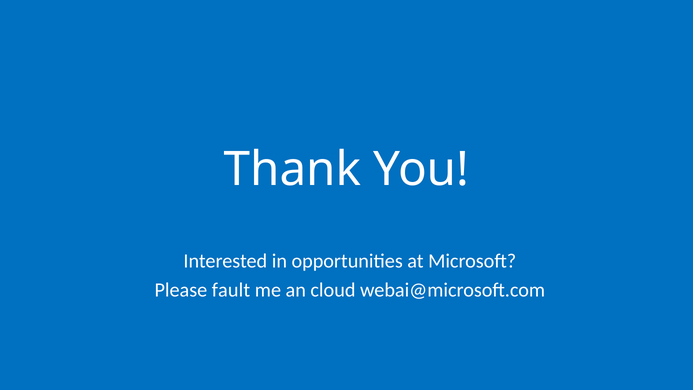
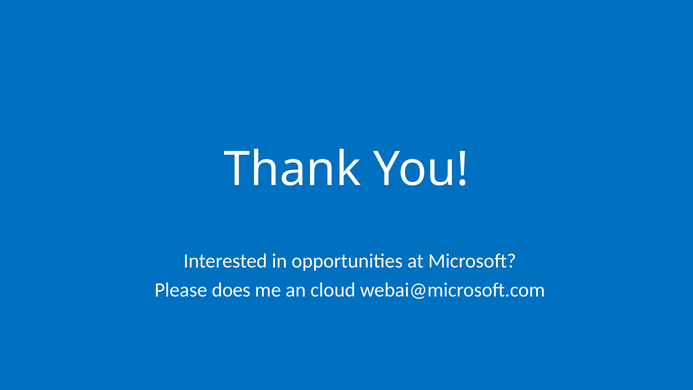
fault: fault -> does
